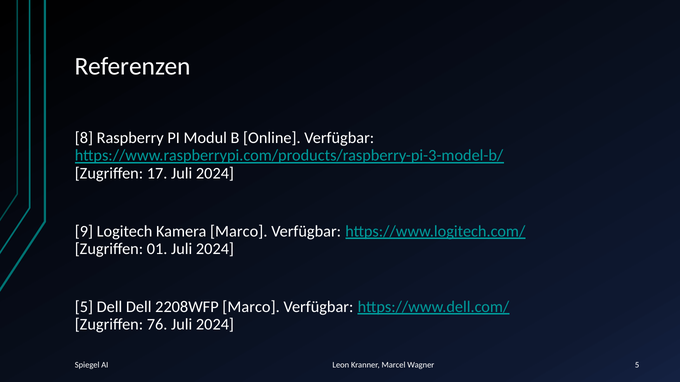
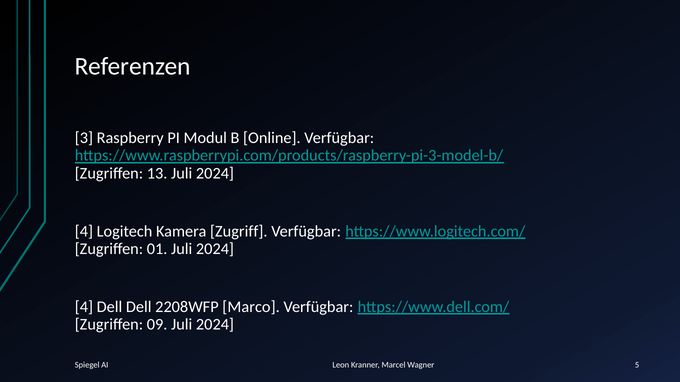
8: 8 -> 3
17: 17 -> 13
9 at (84, 232): 9 -> 4
Kamera Marco: Marco -> Zugriff
5 at (84, 307): 5 -> 4
76: 76 -> 09
